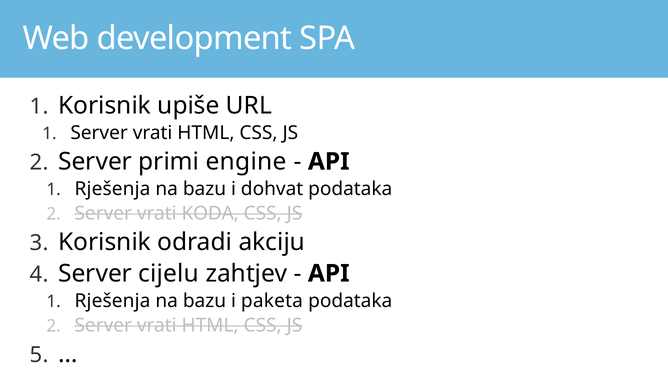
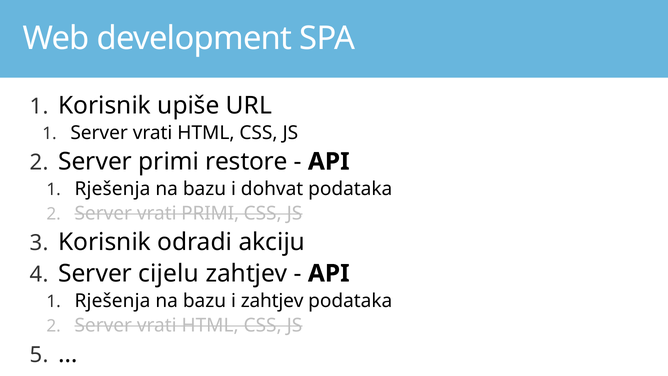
engine: engine -> restore
vrati KODA: KODA -> PRIMI
i paketa: paketa -> zahtjev
